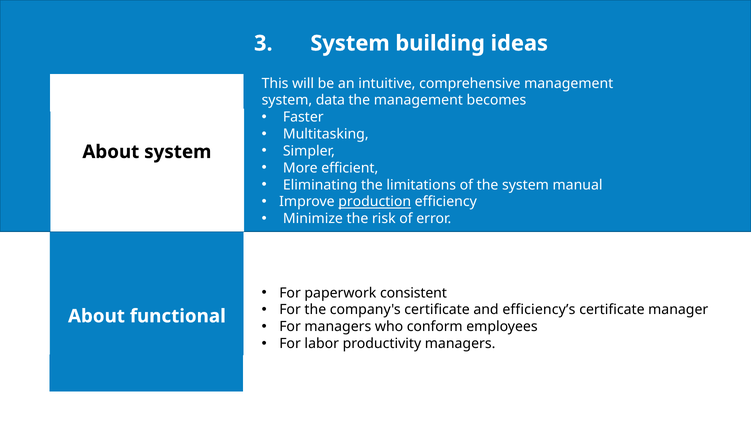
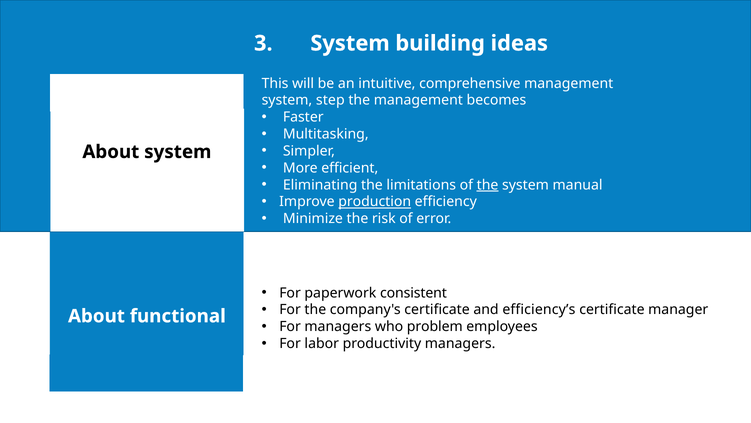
data: data -> step
the at (488, 185) underline: none -> present
conform: conform -> problem
